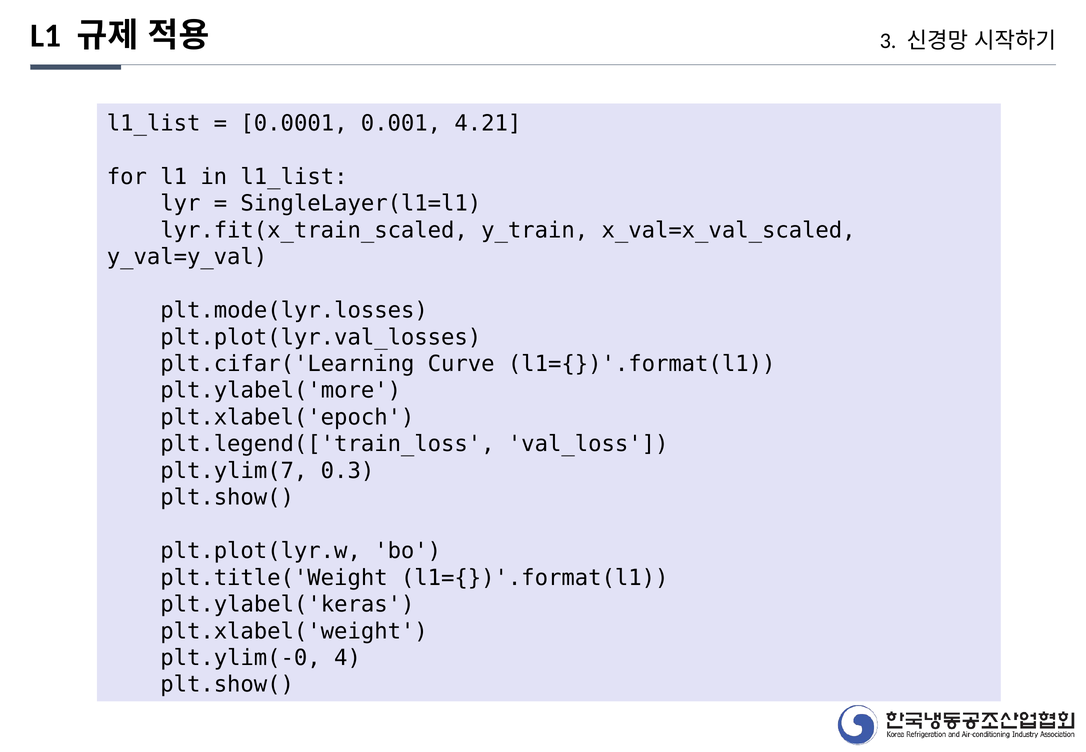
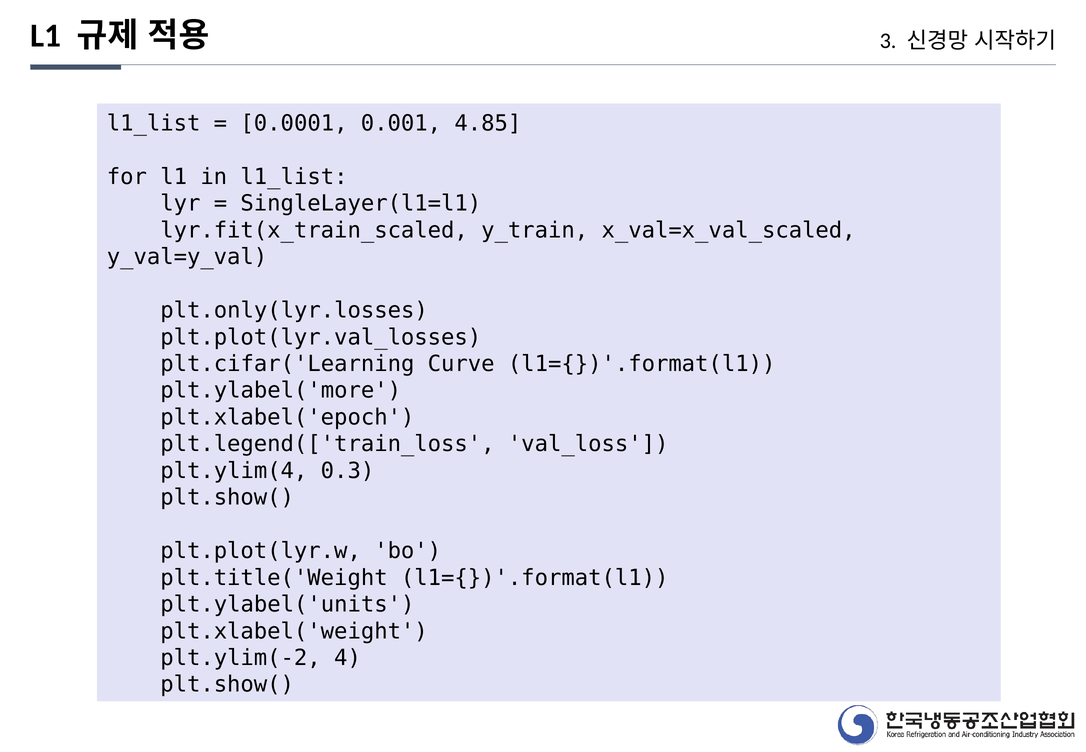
4.21: 4.21 -> 4.85
plt.mode(lyr.losses: plt.mode(lyr.losses -> plt.only(lyr.losses
plt.ylim(7: plt.ylim(7 -> plt.ylim(4
plt.ylabel('keras: plt.ylabel('keras -> plt.ylabel('units
plt.ylim(-0: plt.ylim(-0 -> plt.ylim(-2
